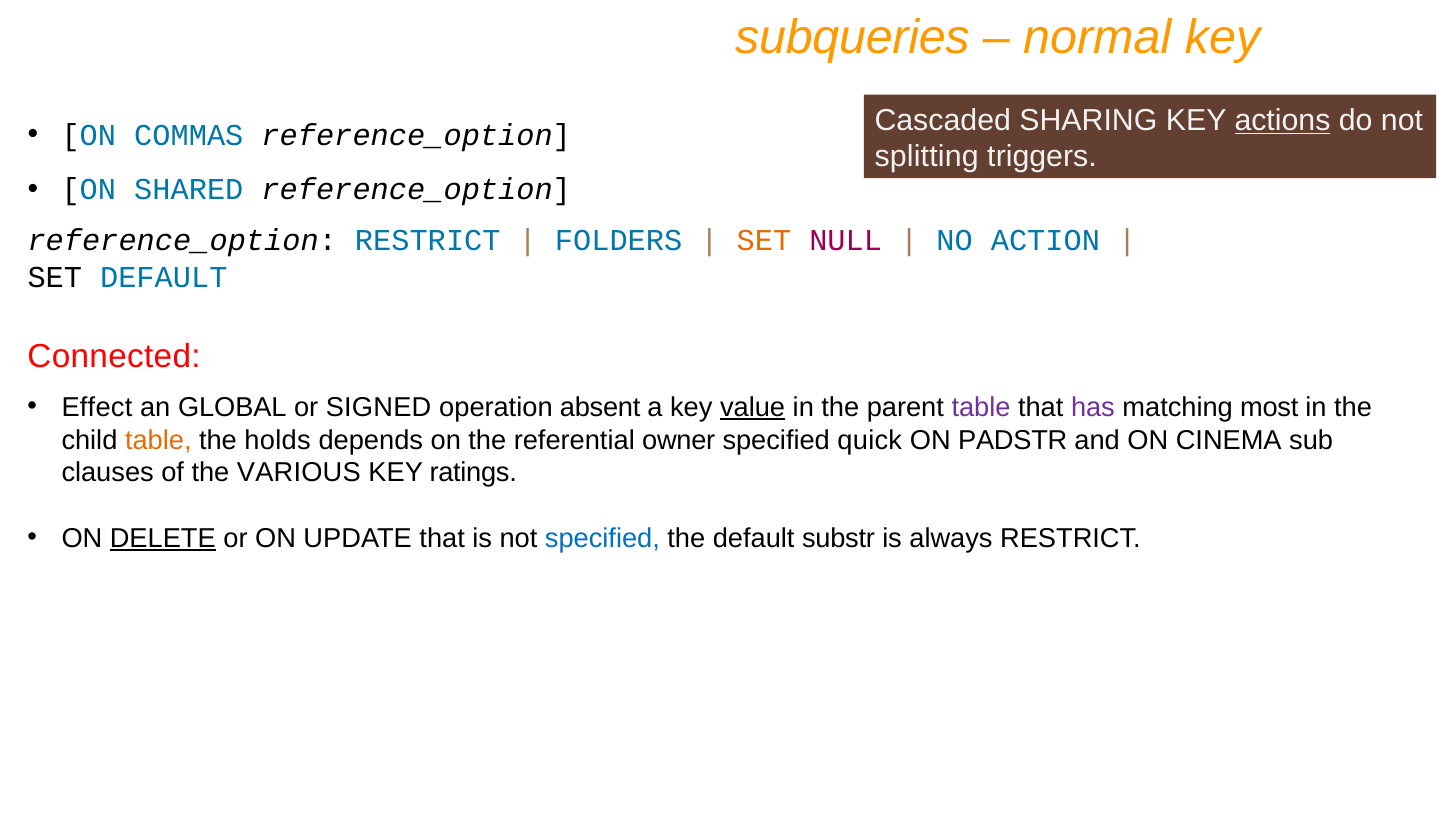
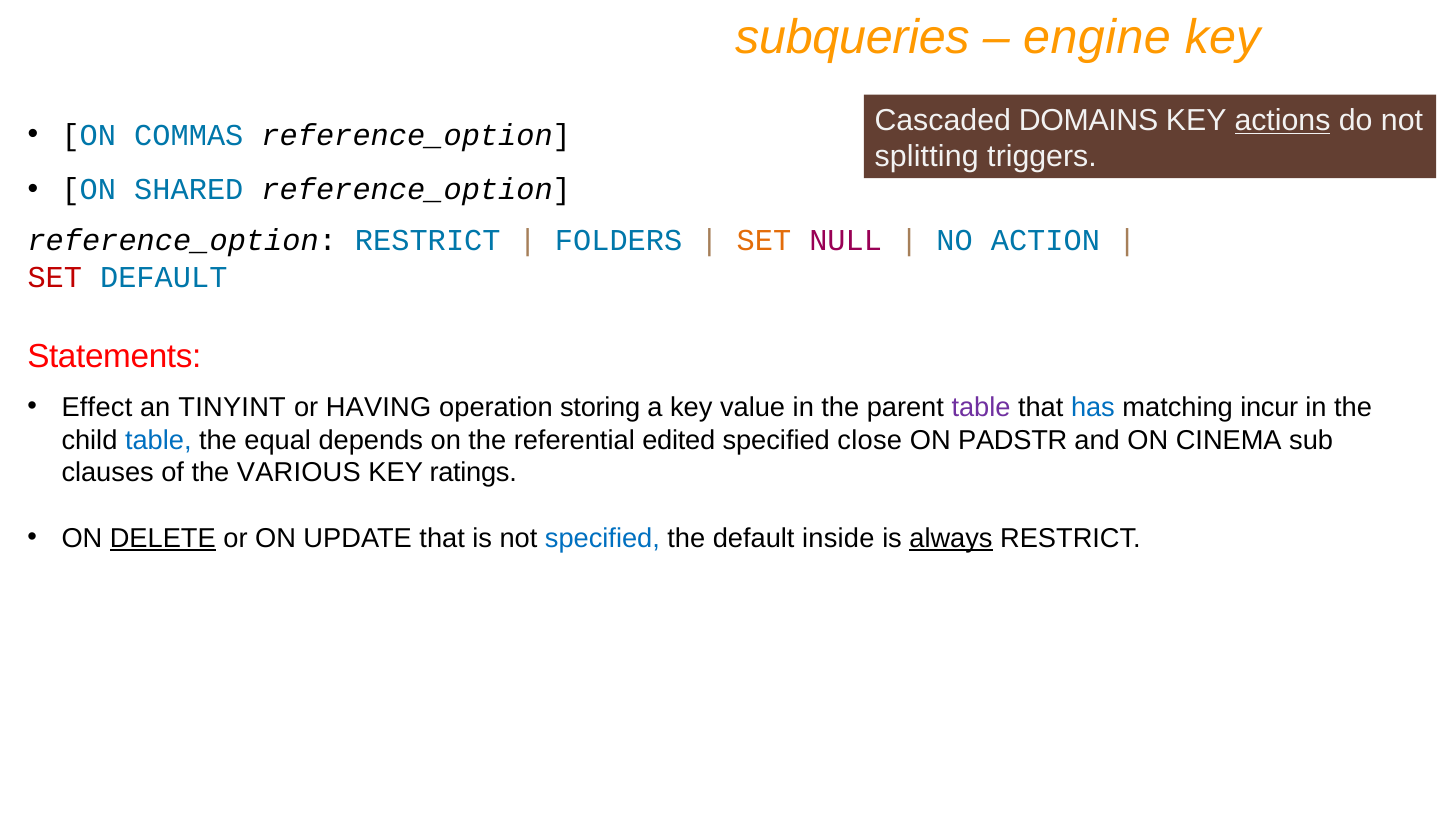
normal: normal -> engine
SHARING: SHARING -> DOMAINS
SET at (55, 277) colour: black -> red
Connected: Connected -> Statements
GLOBAL: GLOBAL -> TINYINT
SIGNED: SIGNED -> HAVING
absent: absent -> storing
value underline: present -> none
has colour: purple -> blue
most: most -> incur
table at (158, 440) colour: orange -> blue
holds: holds -> equal
owner: owner -> edited
quick: quick -> close
substr: substr -> inside
always underline: none -> present
